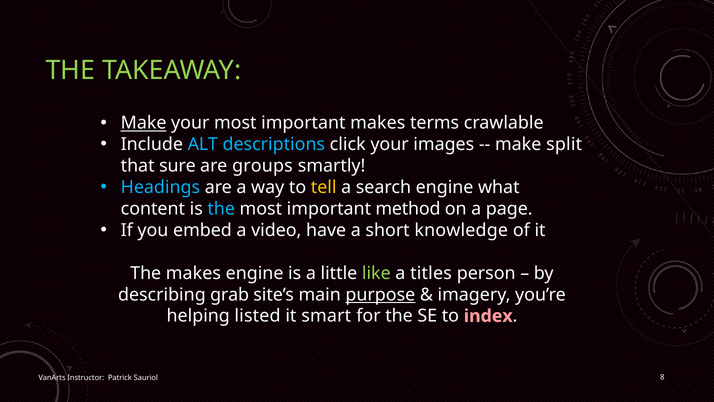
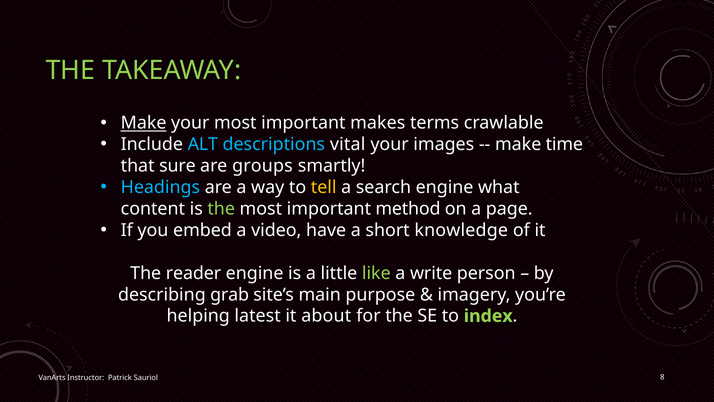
click: click -> vital
split: split -> time
the at (221, 209) colour: light blue -> light green
The makes: makes -> reader
titles: titles -> write
purpose underline: present -> none
listed: listed -> latest
smart: smart -> about
index colour: pink -> light green
